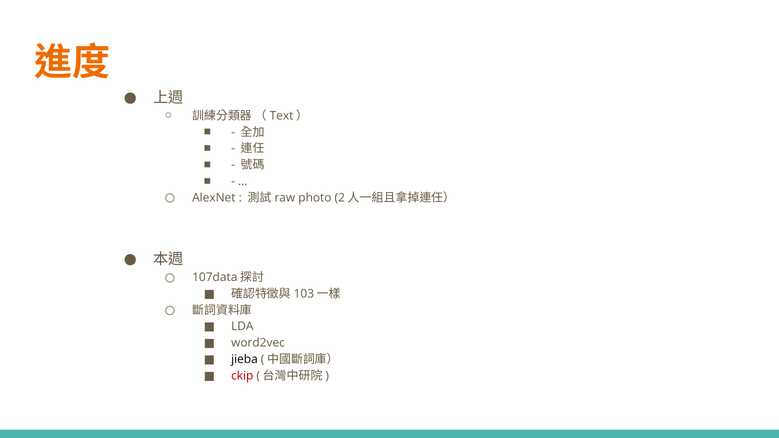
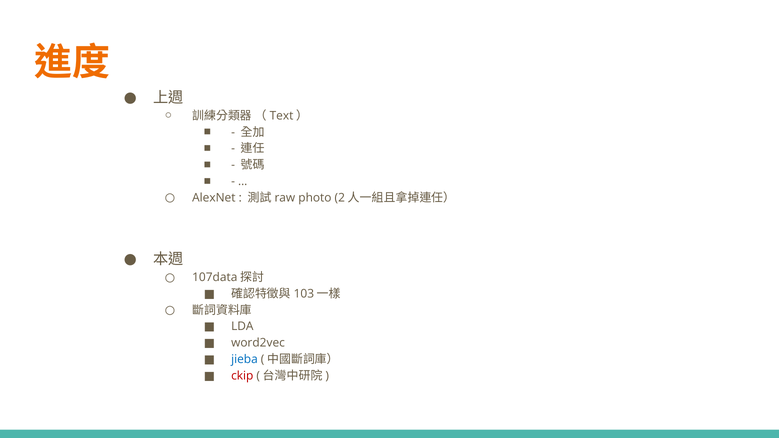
jieba colour: black -> blue
